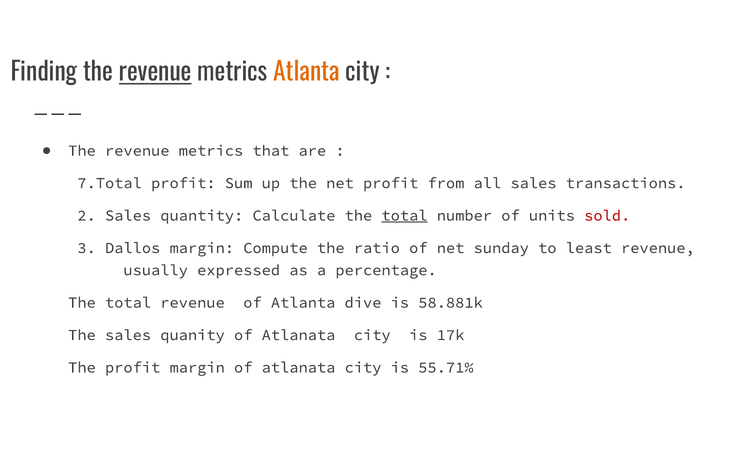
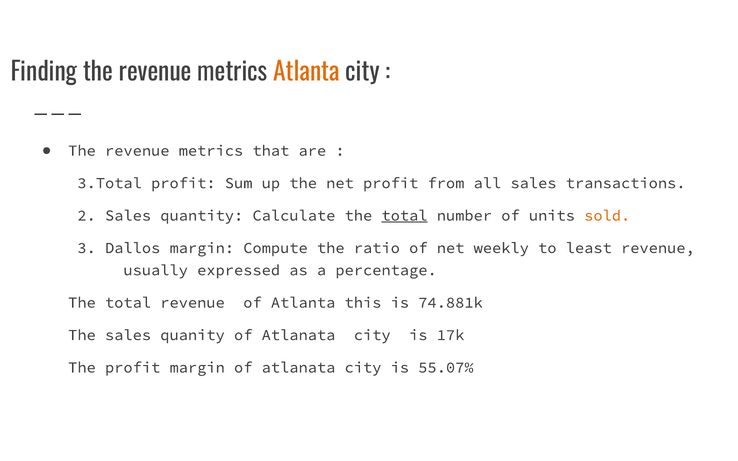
revenue at (155, 73) underline: present -> none
7.Total: 7.Total -> 3.Total
sold colour: red -> orange
sunday: sunday -> weekly
dive: dive -> this
58.881k: 58.881k -> 74.881k
55.71%: 55.71% -> 55.07%
